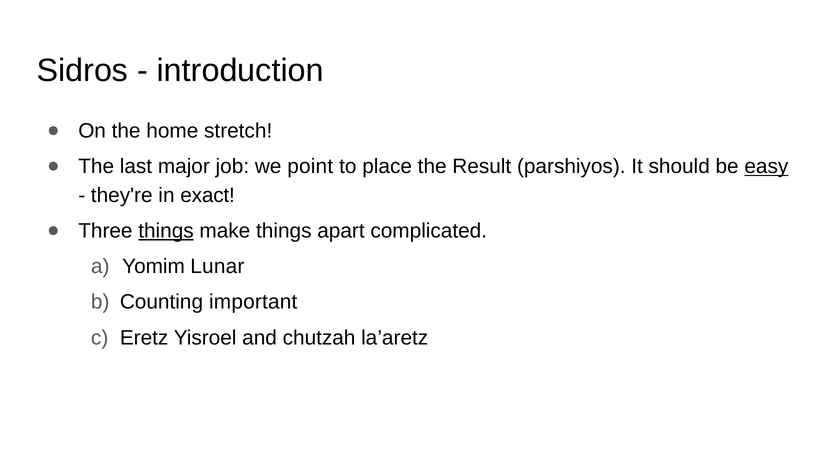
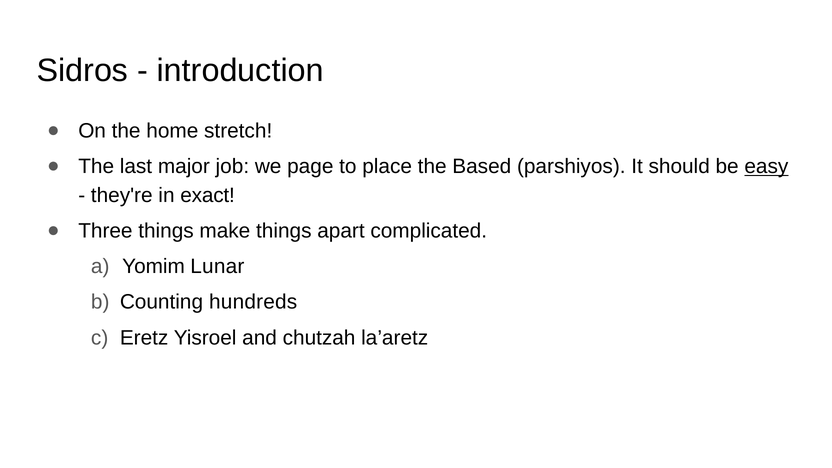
point: point -> page
Result: Result -> Based
things at (166, 231) underline: present -> none
important: important -> hundreds
